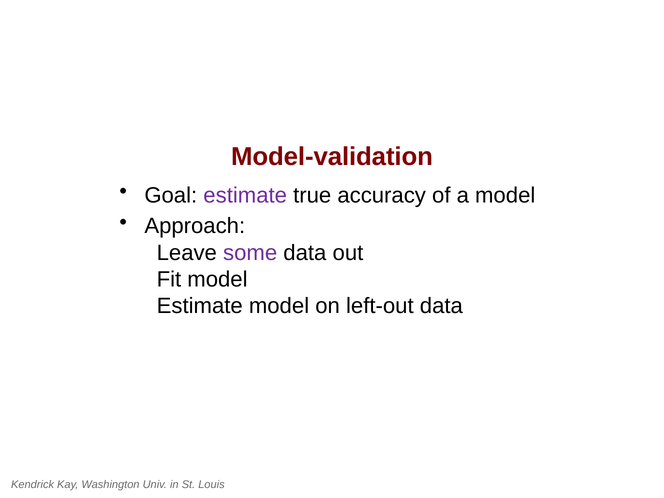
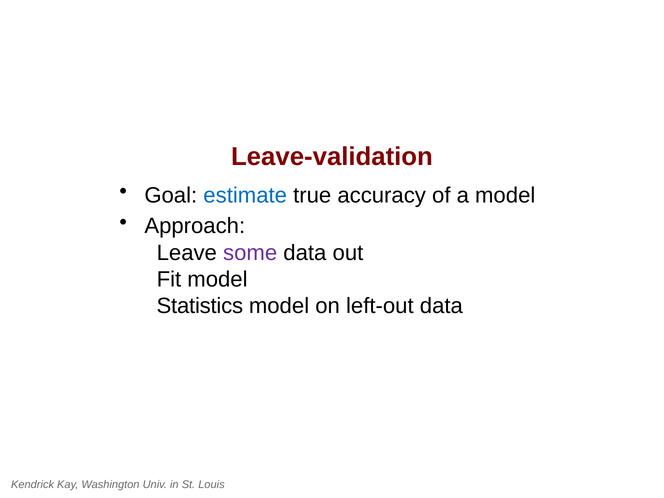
Model-validation: Model-validation -> Leave-validation
estimate at (245, 195) colour: purple -> blue
Estimate at (200, 306): Estimate -> Statistics
